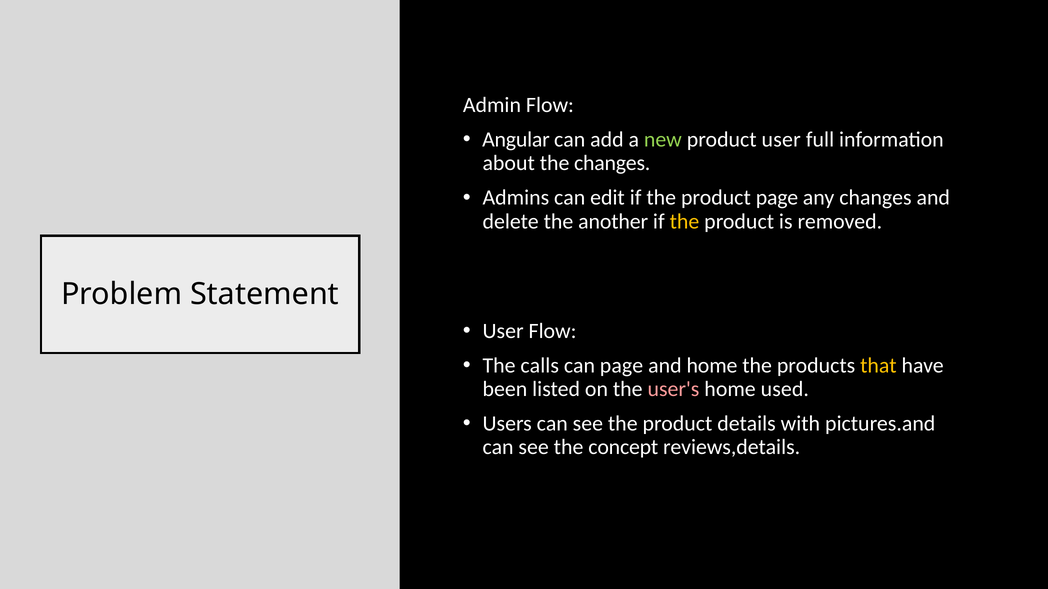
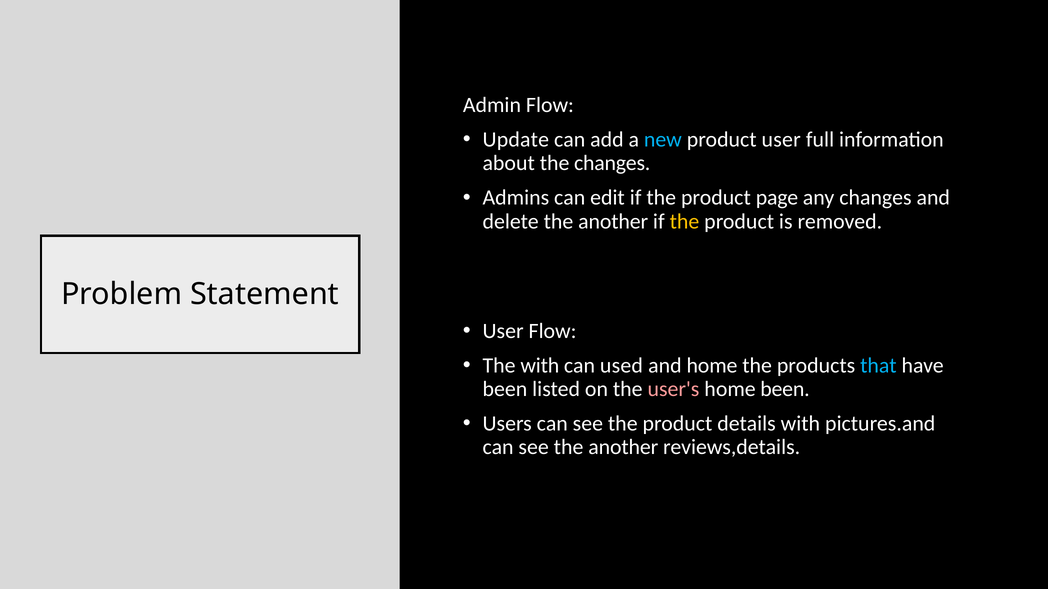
Angular: Angular -> Update
new colour: light green -> light blue
The calls: calls -> with
can page: page -> used
that colour: yellow -> light blue
home used: used -> been
see the concept: concept -> another
